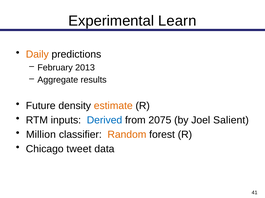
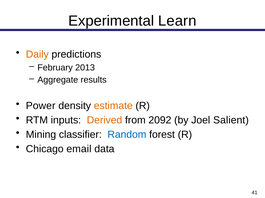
Future: Future -> Power
Derived colour: blue -> orange
2075: 2075 -> 2092
Million: Million -> Mining
Random colour: orange -> blue
tweet: tweet -> email
